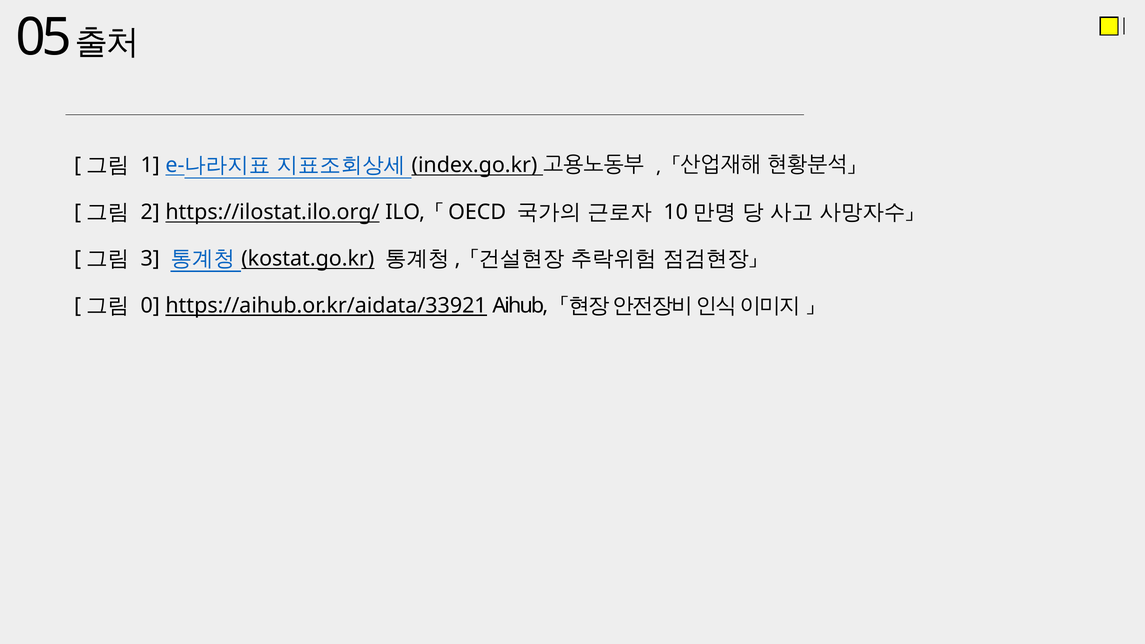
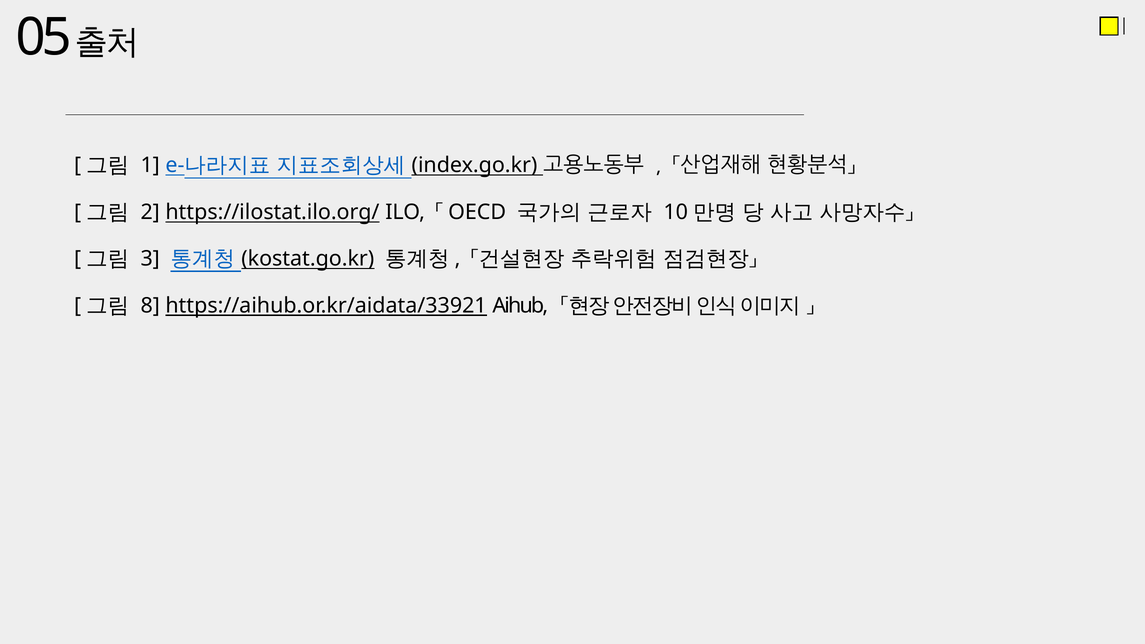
0: 0 -> 8
